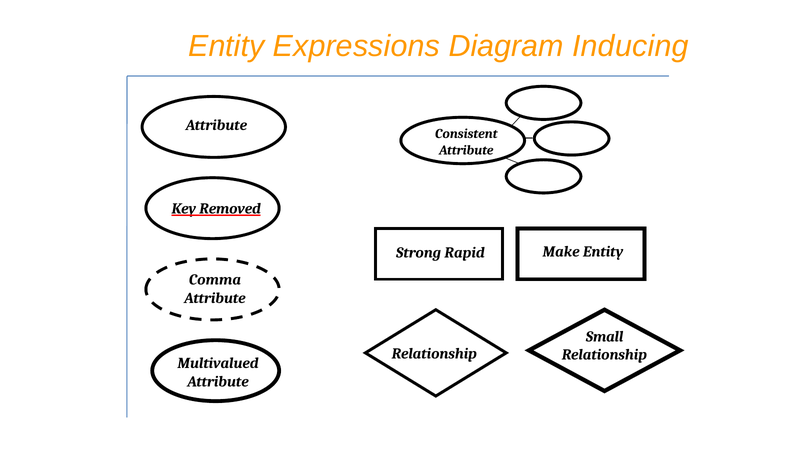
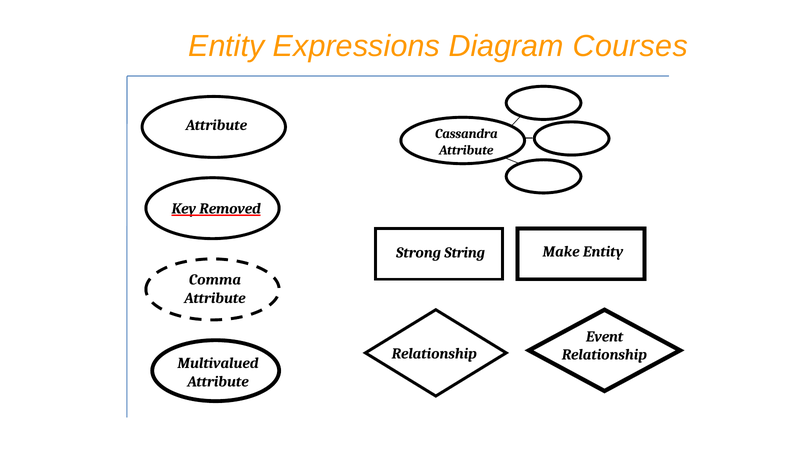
Inducing: Inducing -> Courses
Consistent: Consistent -> Cassandra
Rapid: Rapid -> String
Small: Small -> Event
